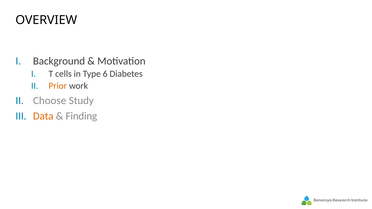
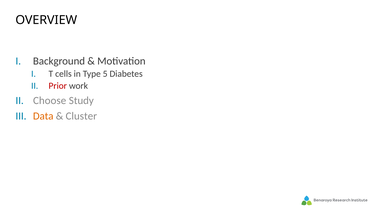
6: 6 -> 5
Prior colour: orange -> red
Finding: Finding -> Cluster
